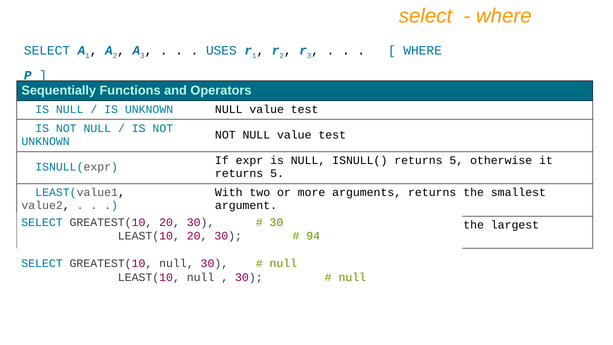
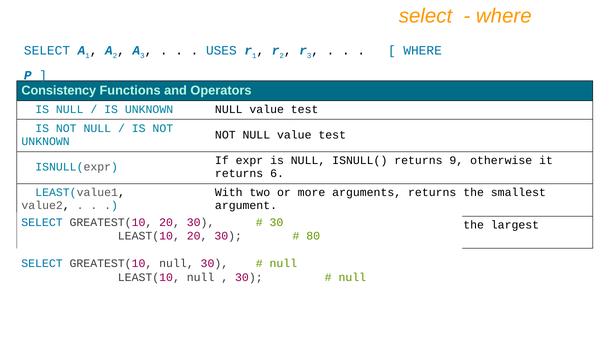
Sequentially: Sequentially -> Consistency
ISNULL( returns 5: 5 -> 9
5 at (277, 173): 5 -> 6
94: 94 -> 80
